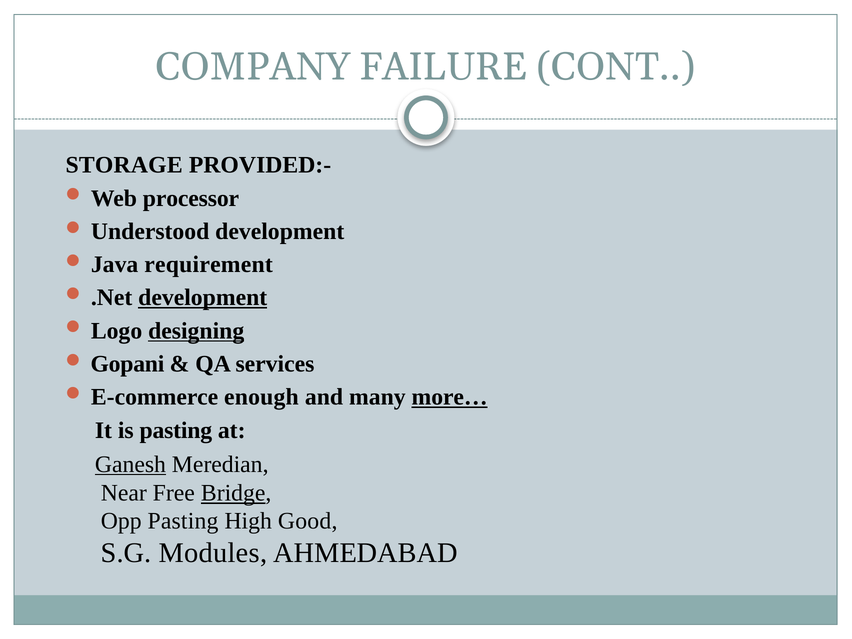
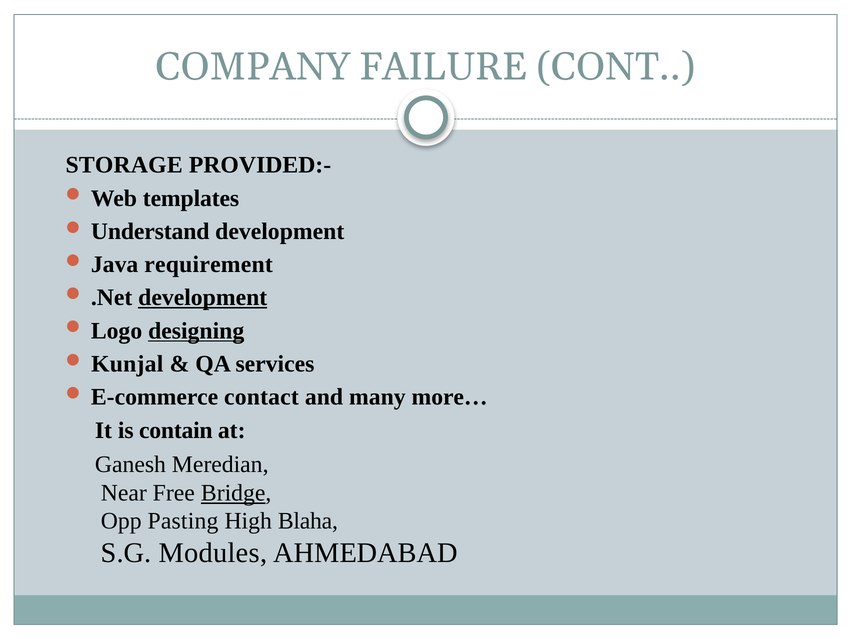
processor: processor -> templates
Understood: Understood -> Understand
Gopani: Gopani -> Kunjal
enough: enough -> contact
more… underline: present -> none
is pasting: pasting -> contain
Ganesh underline: present -> none
Good: Good -> Blaha
